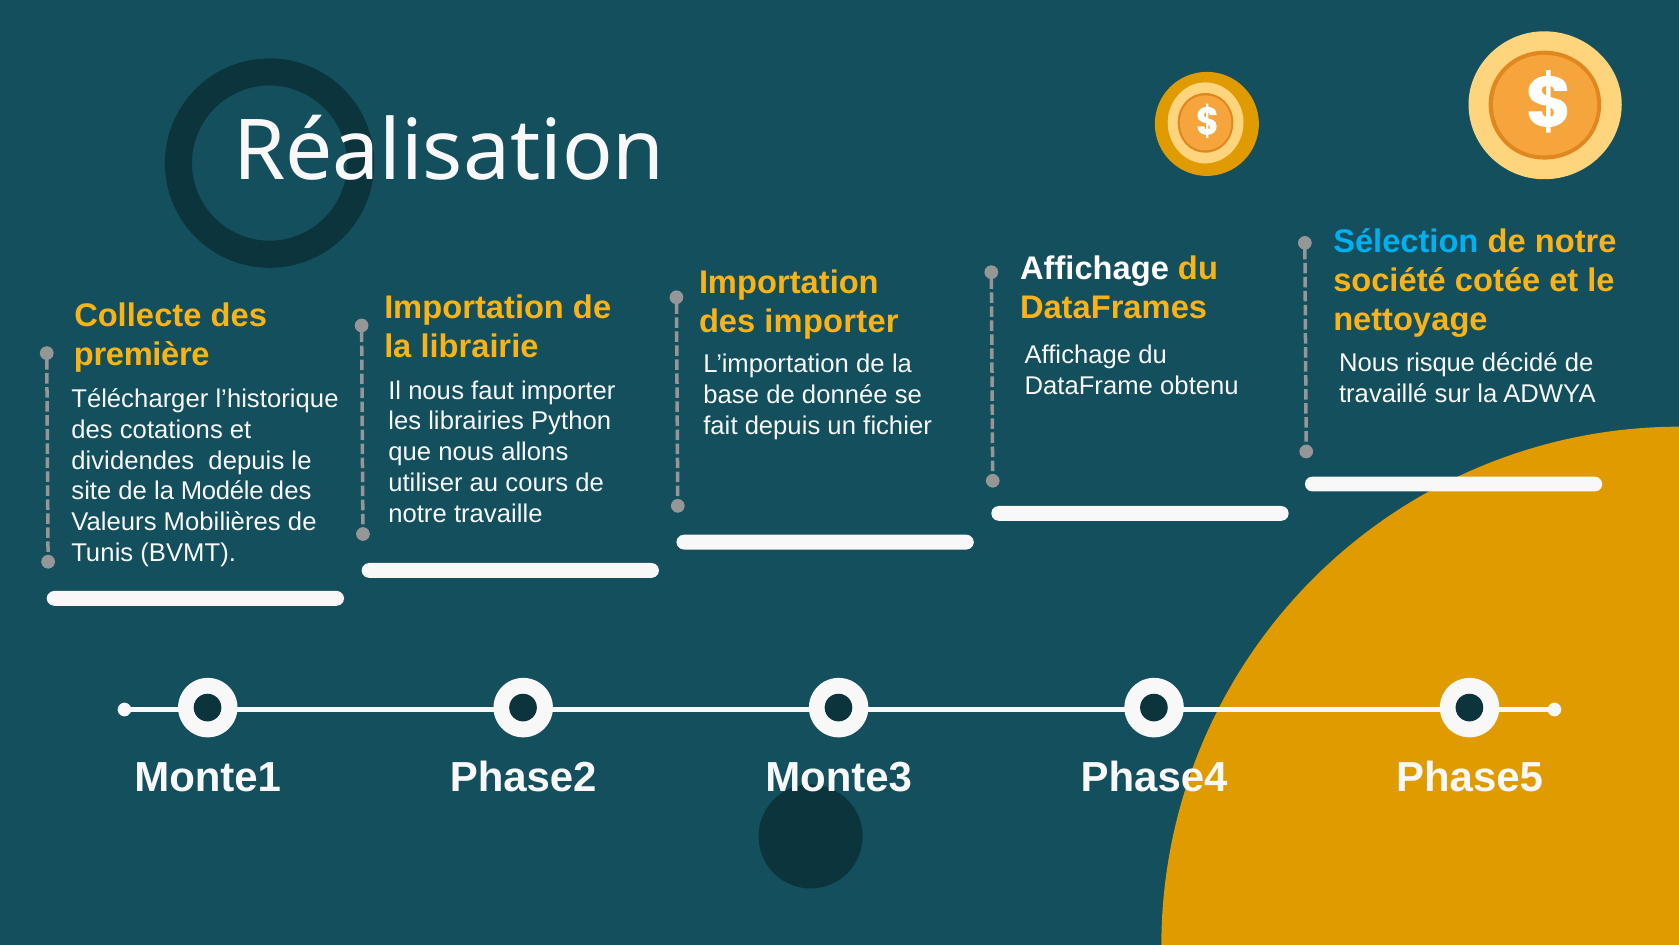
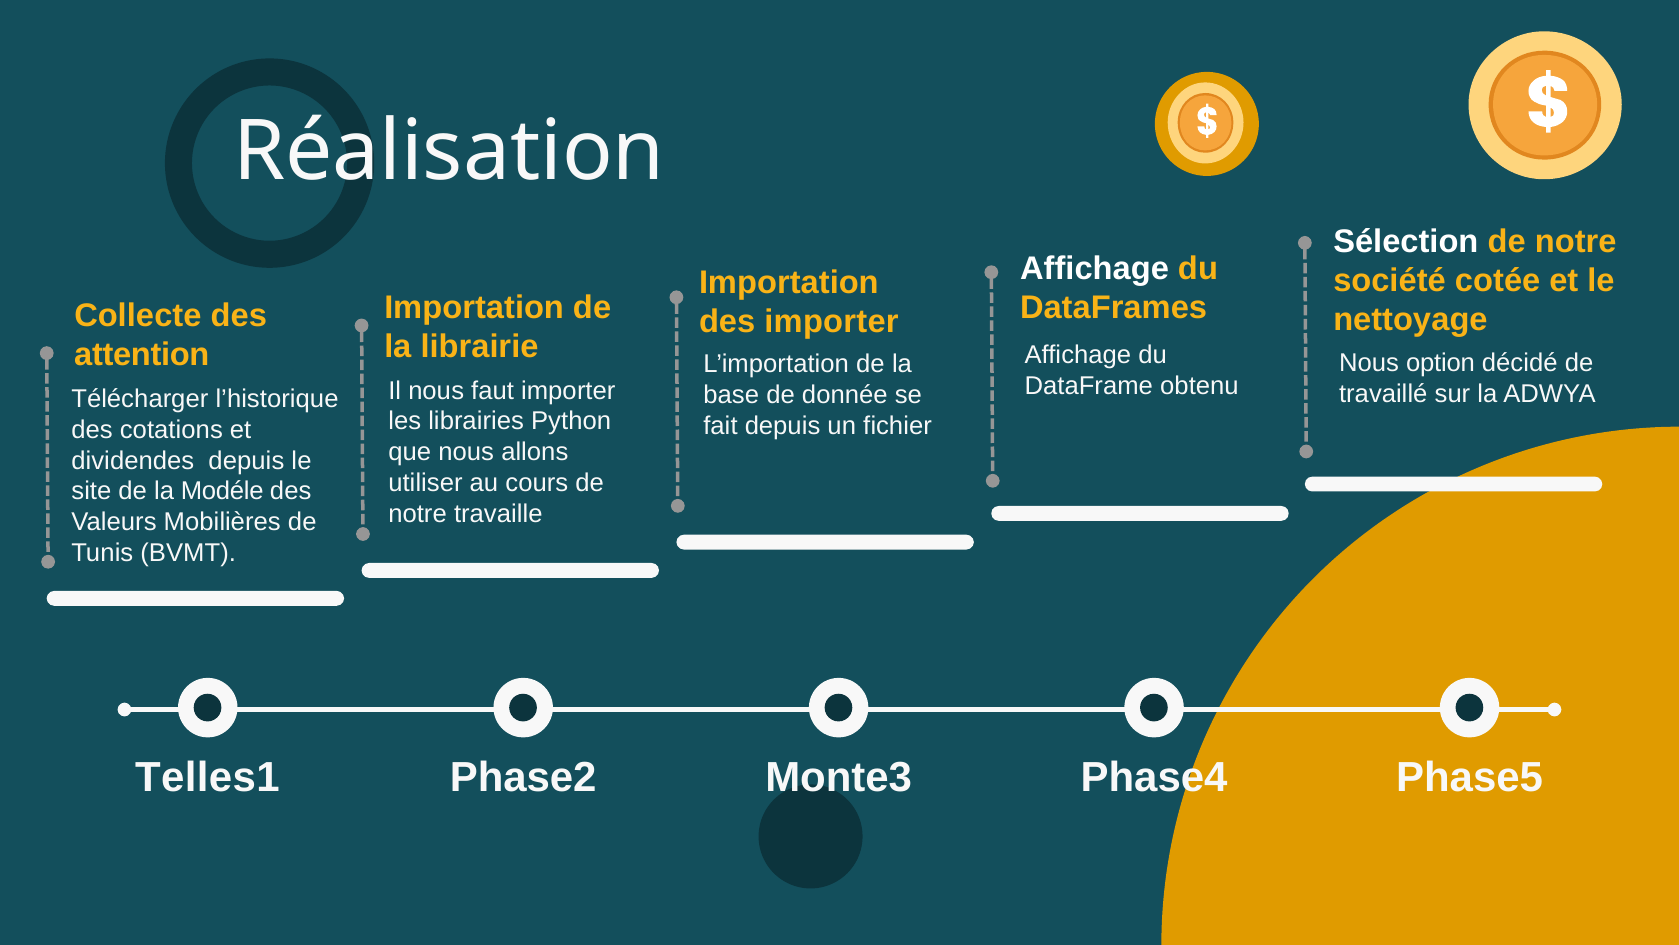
Sélection colour: light blue -> white
première: première -> attention
risque: risque -> option
Monte1: Monte1 -> Telles1
